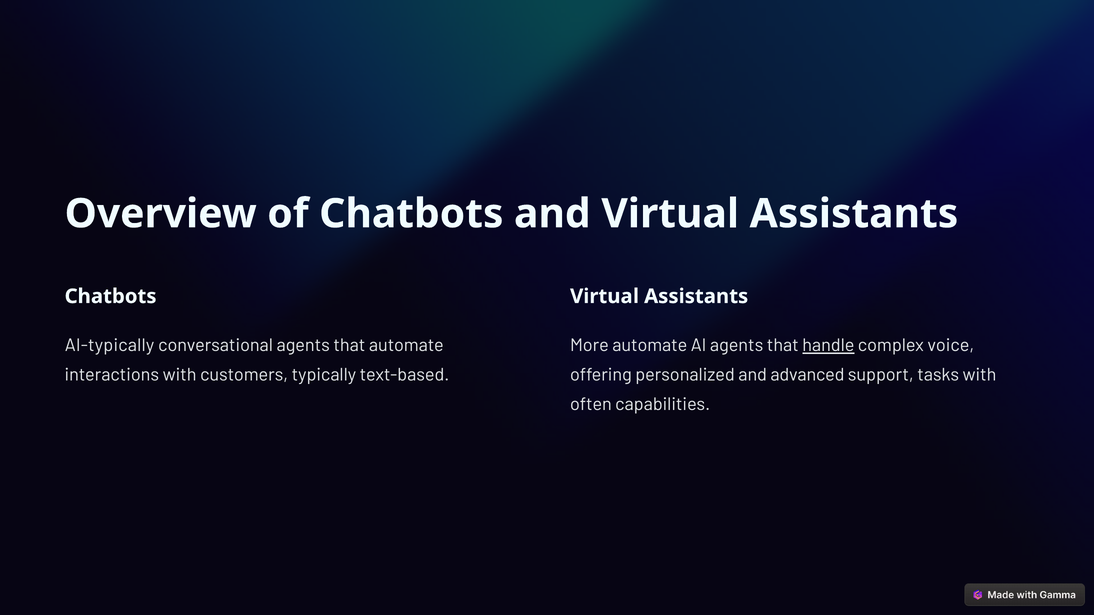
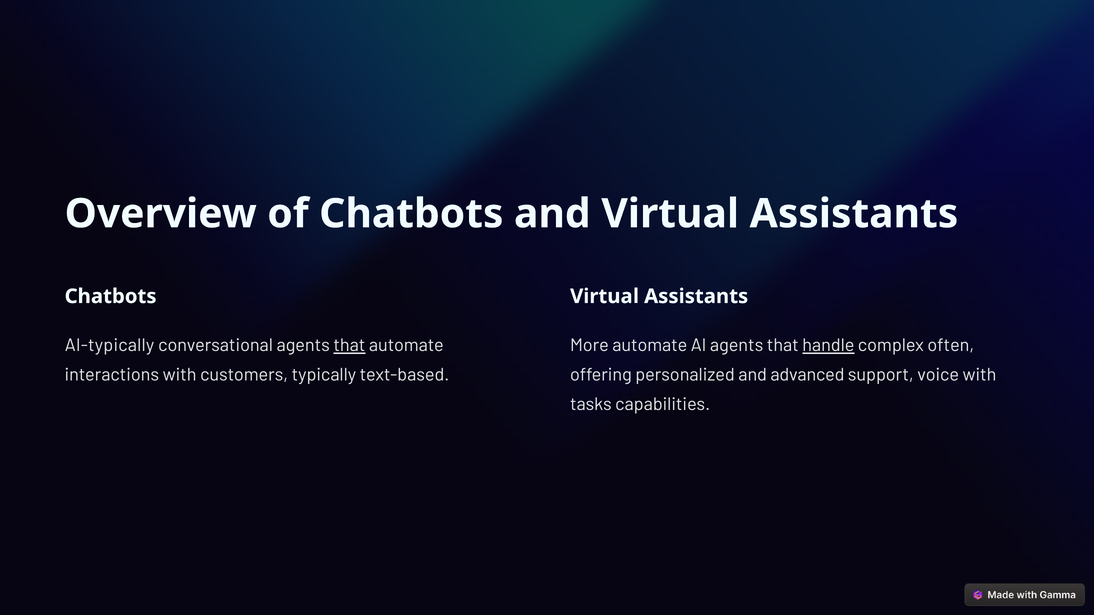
voice: voice -> often
that at (349, 346) underline: none -> present
tasks: tasks -> voice
often: often -> tasks
